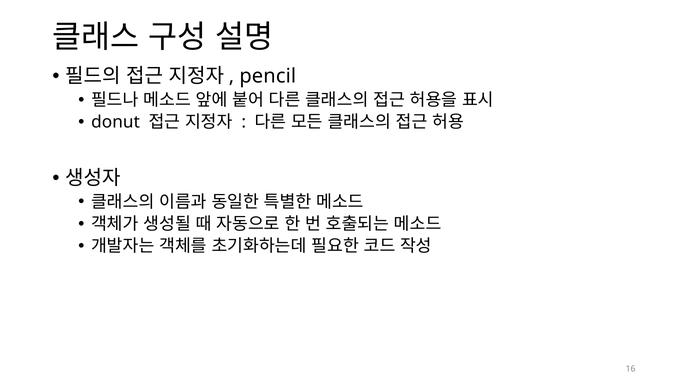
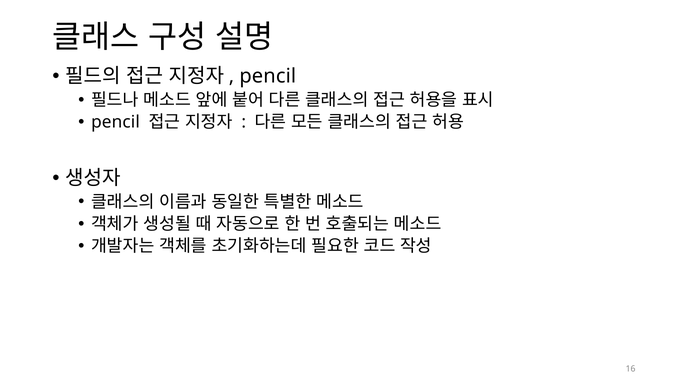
donut at (116, 122): donut -> pencil
